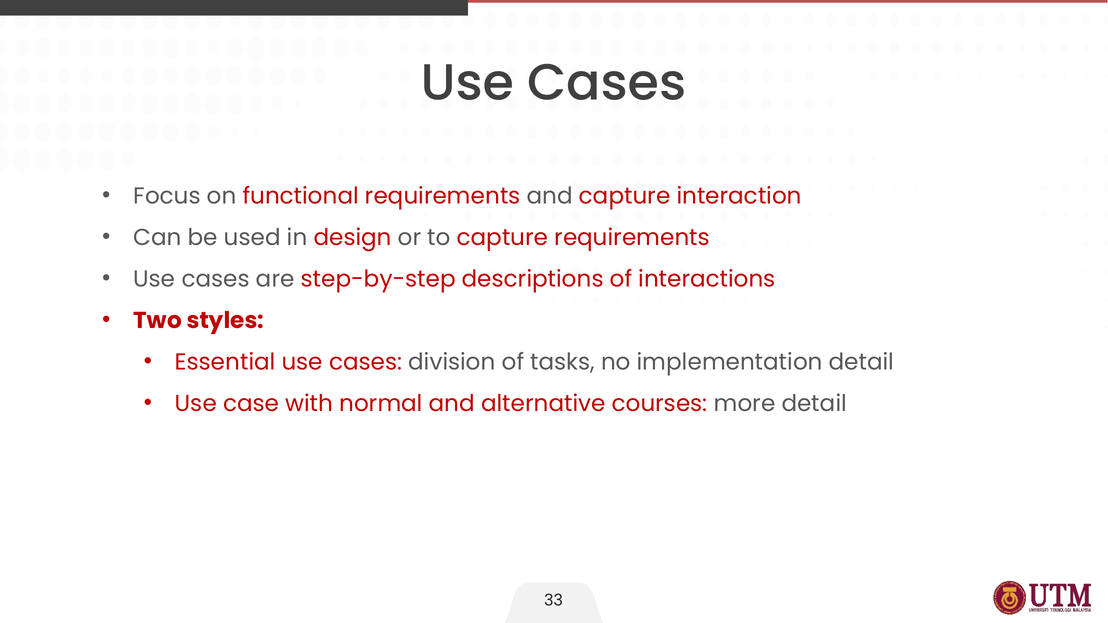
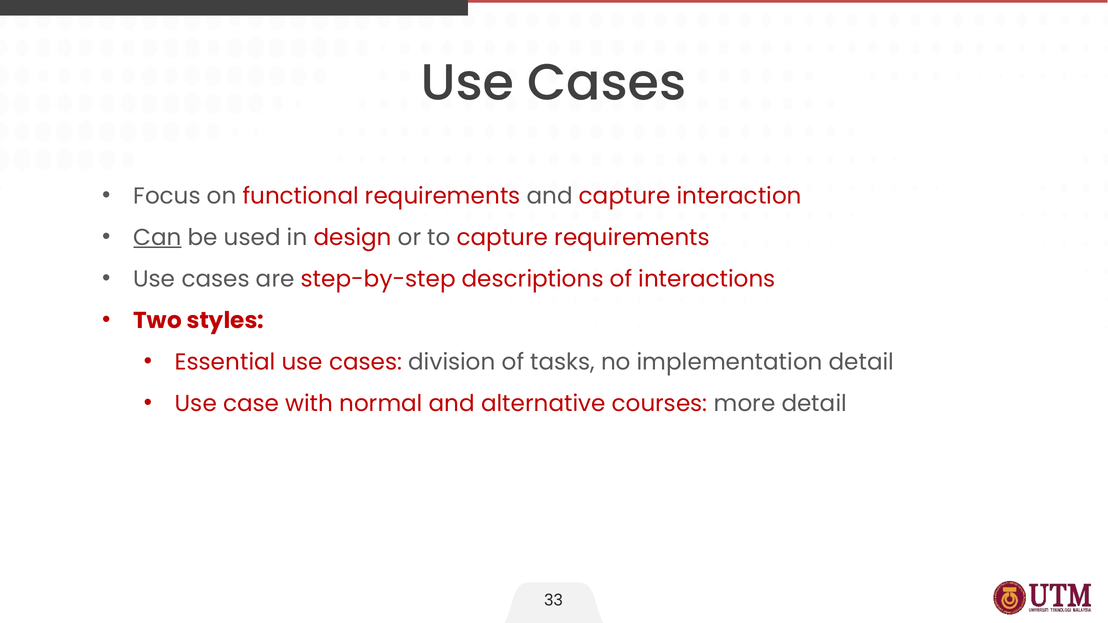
Can underline: none -> present
